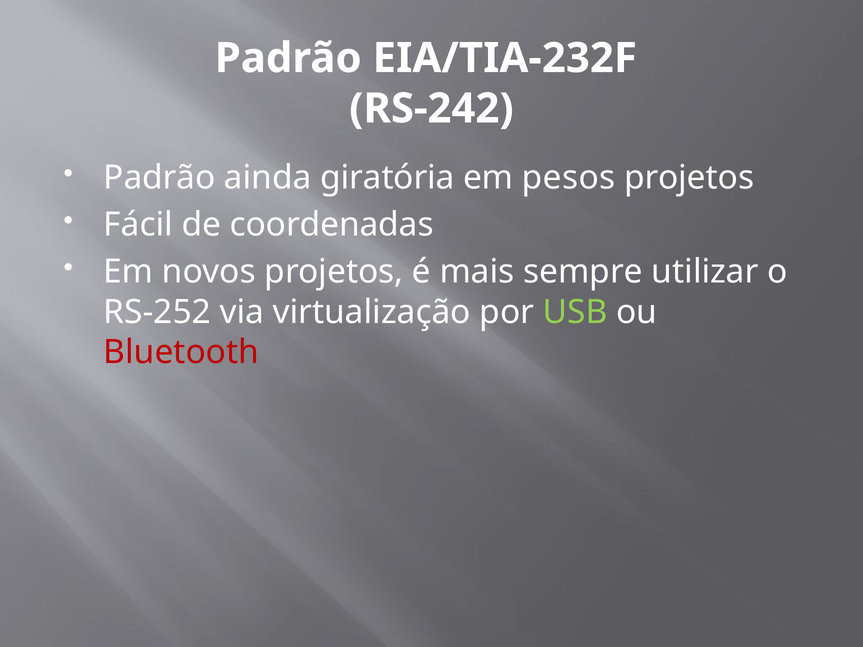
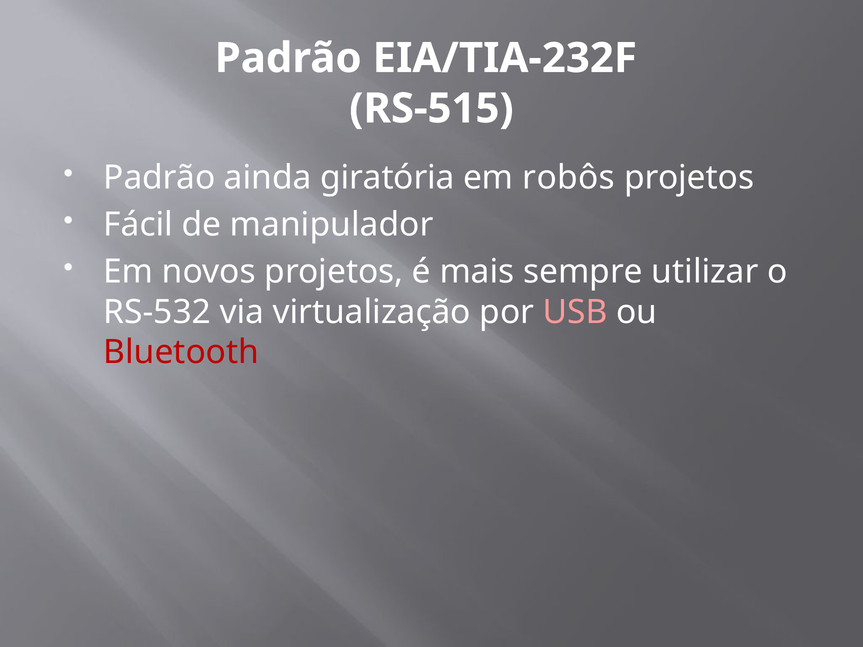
RS-242: RS-242 -> RS-515
pesos: pesos -> robôs
coordenadas: coordenadas -> manipulador
RS-252: RS-252 -> RS-532
USB colour: light green -> pink
